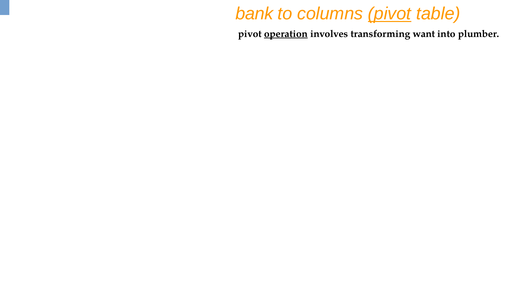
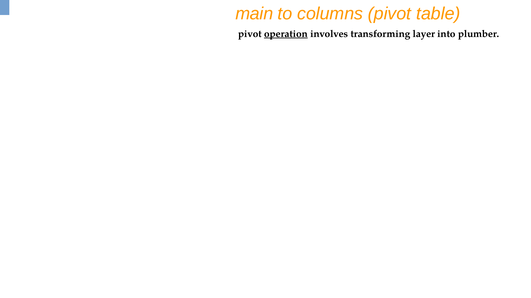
bank: bank -> main
pivot at (390, 14) underline: present -> none
want: want -> layer
